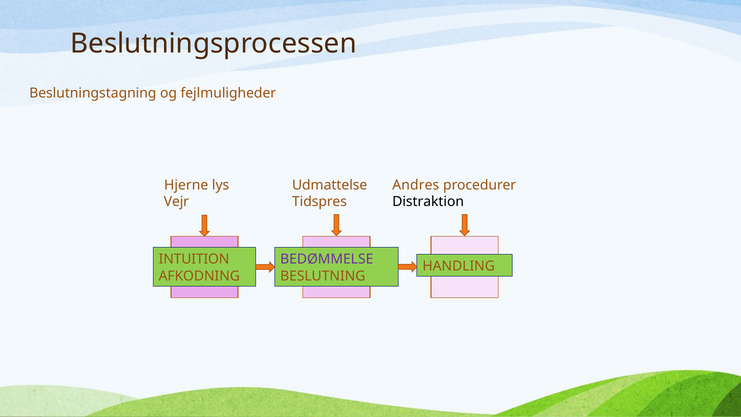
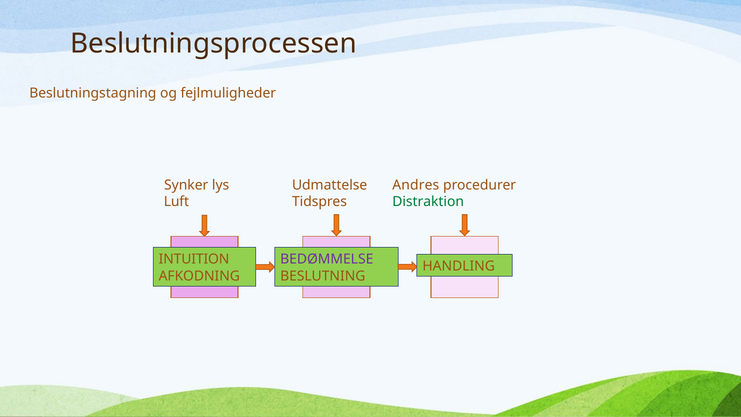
Hjerne: Hjerne -> Synker
Vejr: Vejr -> Luft
Distraktion colour: black -> green
